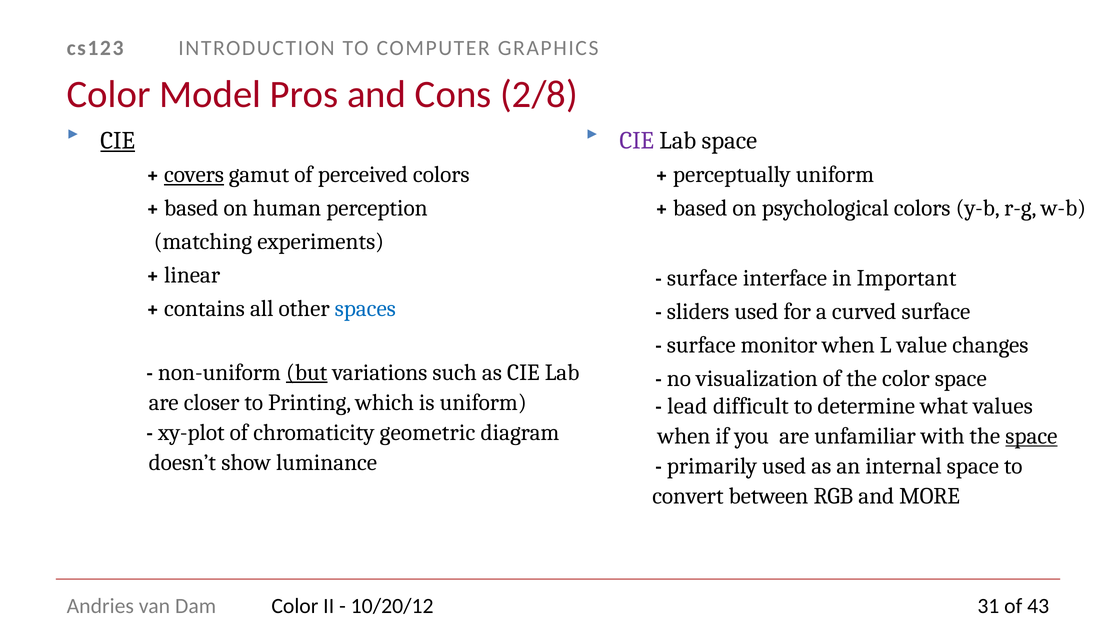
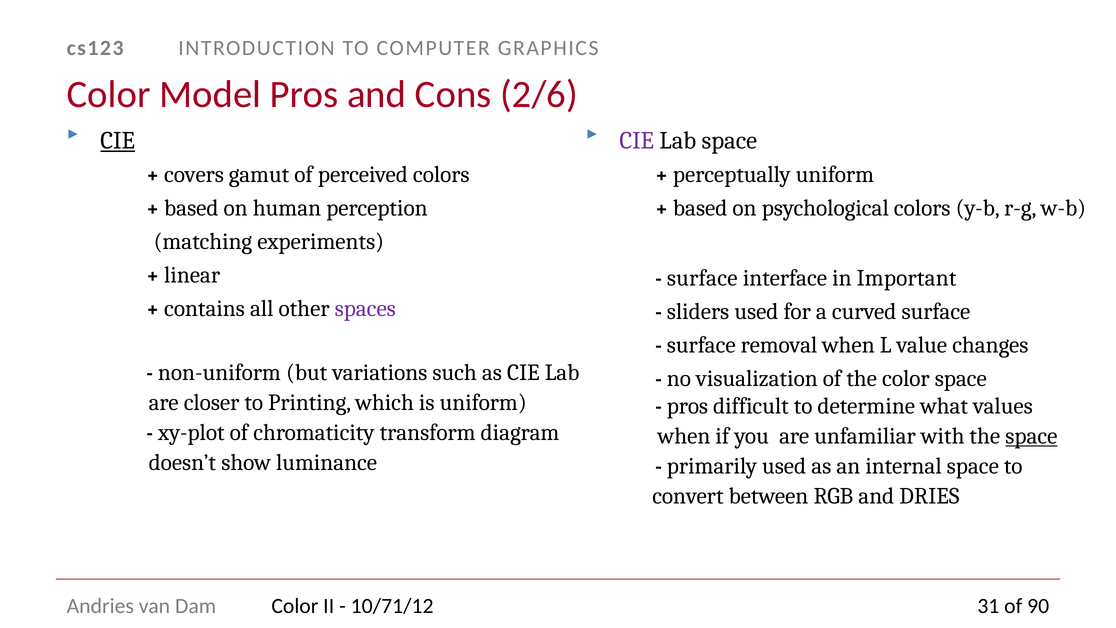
2/8: 2/8 -> 2/6
covers underline: present -> none
spaces colour: blue -> purple
monitor: monitor -> removal
but underline: present -> none
lead at (687, 406): lead -> pros
geometric: geometric -> transform
MORE: MORE -> DRIES
10/20/12: 10/20/12 -> 10/71/12
43: 43 -> 90
